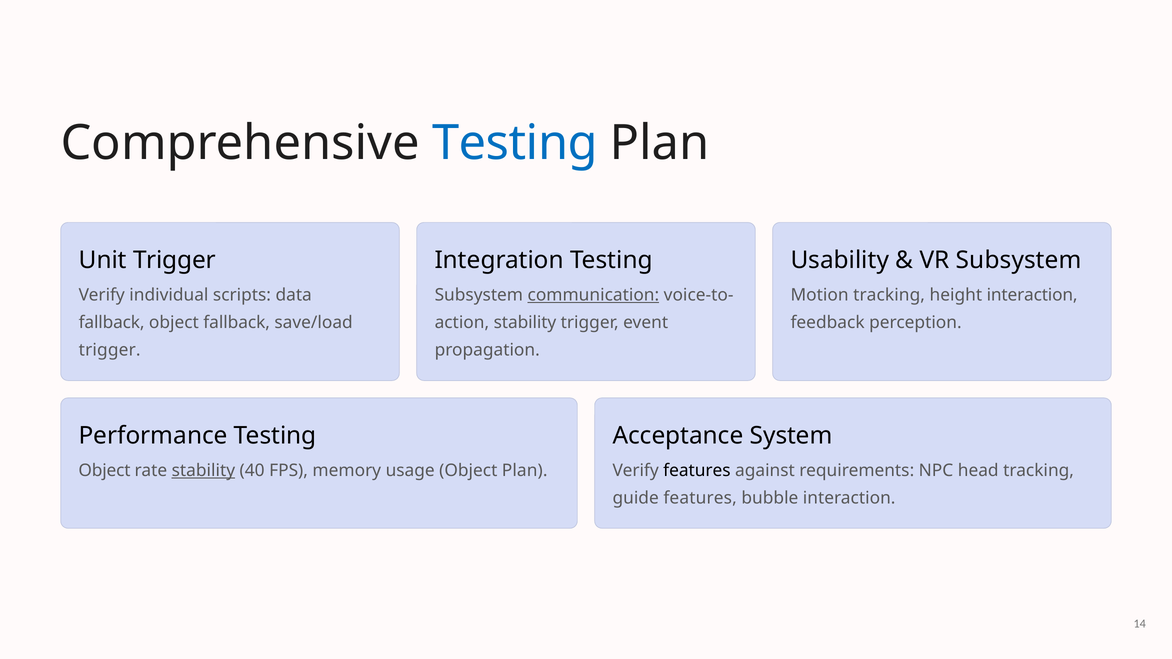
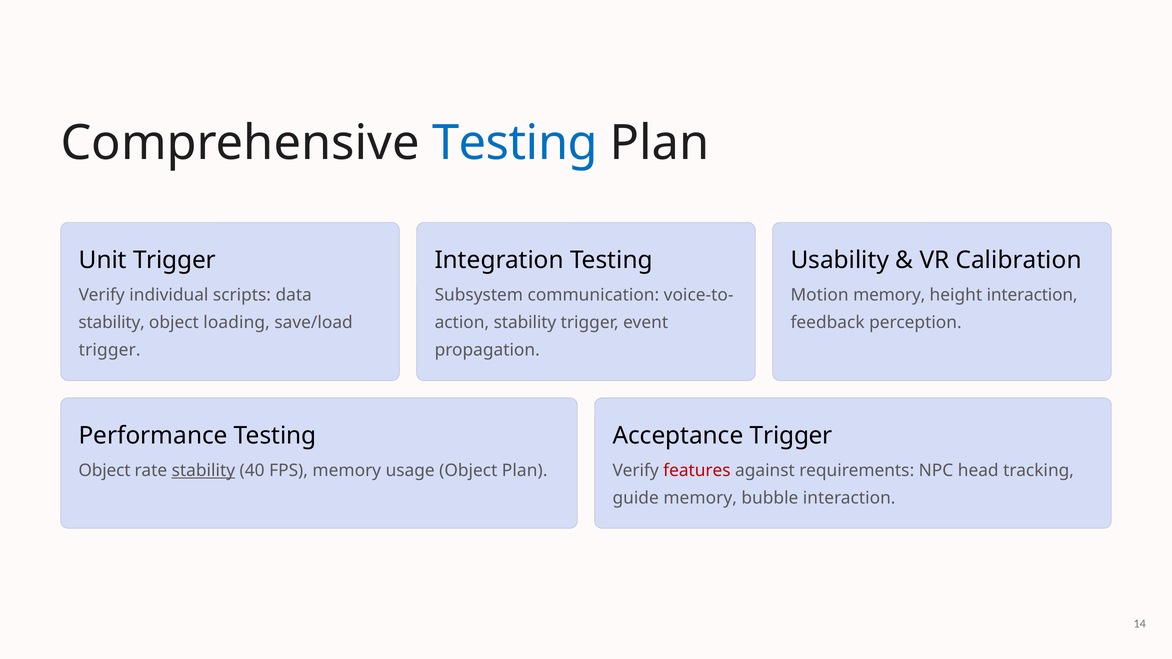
VR Subsystem: Subsystem -> Calibration
communication underline: present -> none
Motion tracking: tracking -> memory
fallback at (112, 323): fallback -> stability
object fallback: fallback -> loading
Acceptance System: System -> Trigger
features at (697, 471) colour: black -> red
guide features: features -> memory
